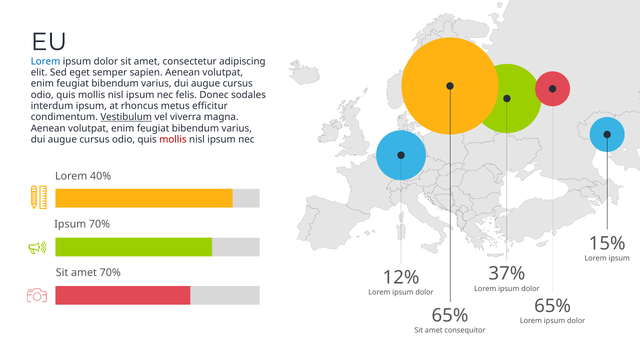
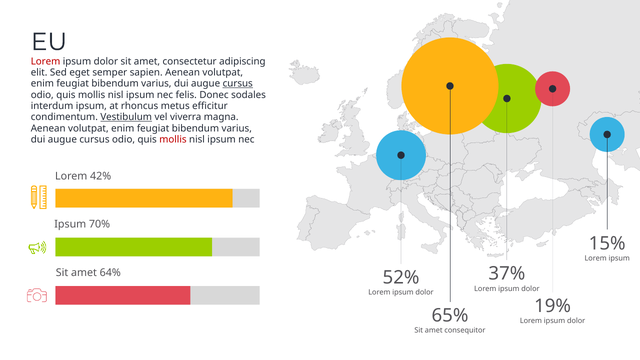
Lorem at (46, 61) colour: blue -> red
cursus at (238, 84) underline: none -> present
40%: 40% -> 42%
amet 70%: 70% -> 64%
12%: 12% -> 52%
65% at (553, 306): 65% -> 19%
